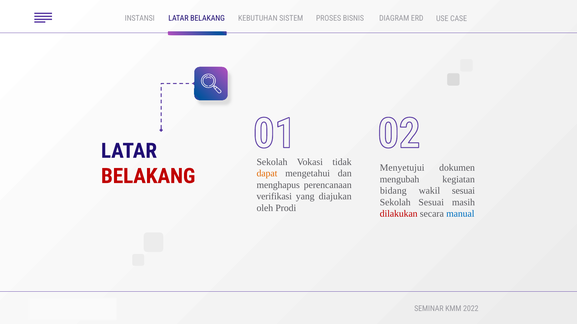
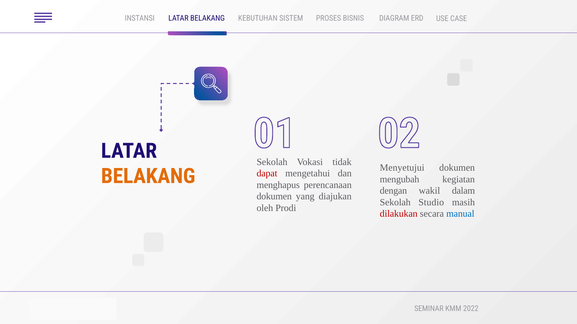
BELAKANG at (148, 176) colour: red -> orange
dapat colour: orange -> red
bidang: bidang -> dengan
wakil sesuai: sesuai -> dalam
verifikasi at (274, 197): verifikasi -> dokumen
Sekolah Sesuai: Sesuai -> Studio
